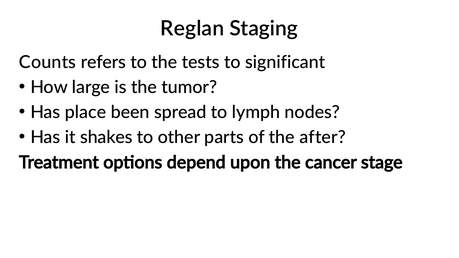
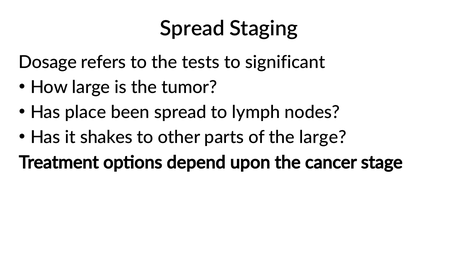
Reglan at (192, 28): Reglan -> Spread
Counts: Counts -> Dosage
the after: after -> large
